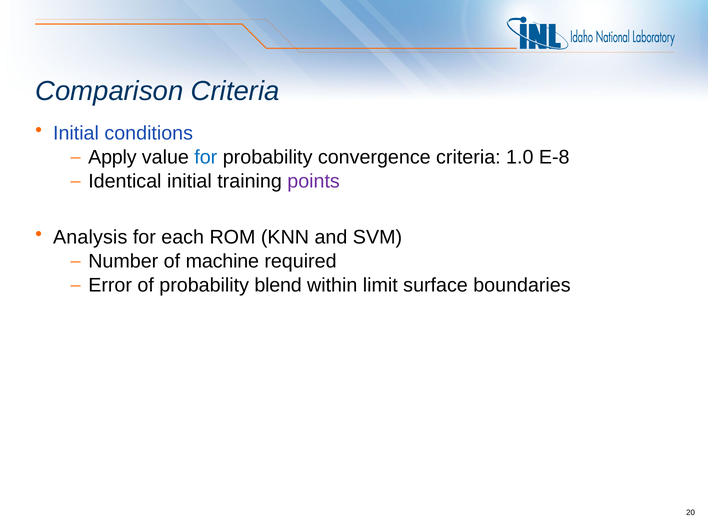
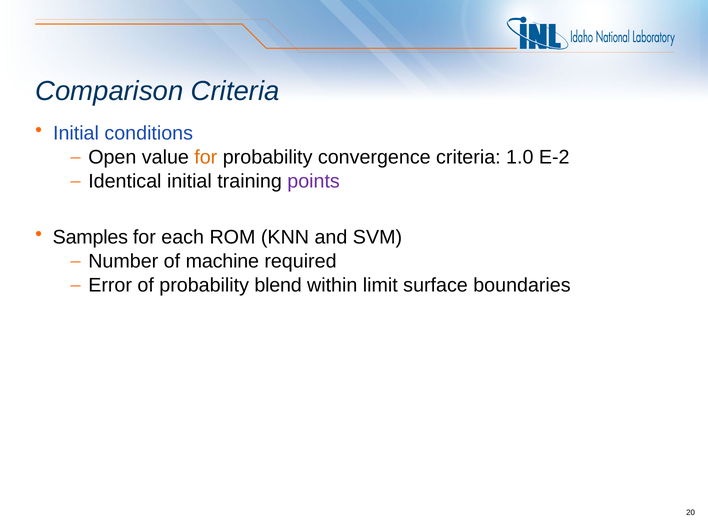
Apply: Apply -> Open
for at (206, 157) colour: blue -> orange
E-8: E-8 -> E-2
Analysis: Analysis -> Samples
